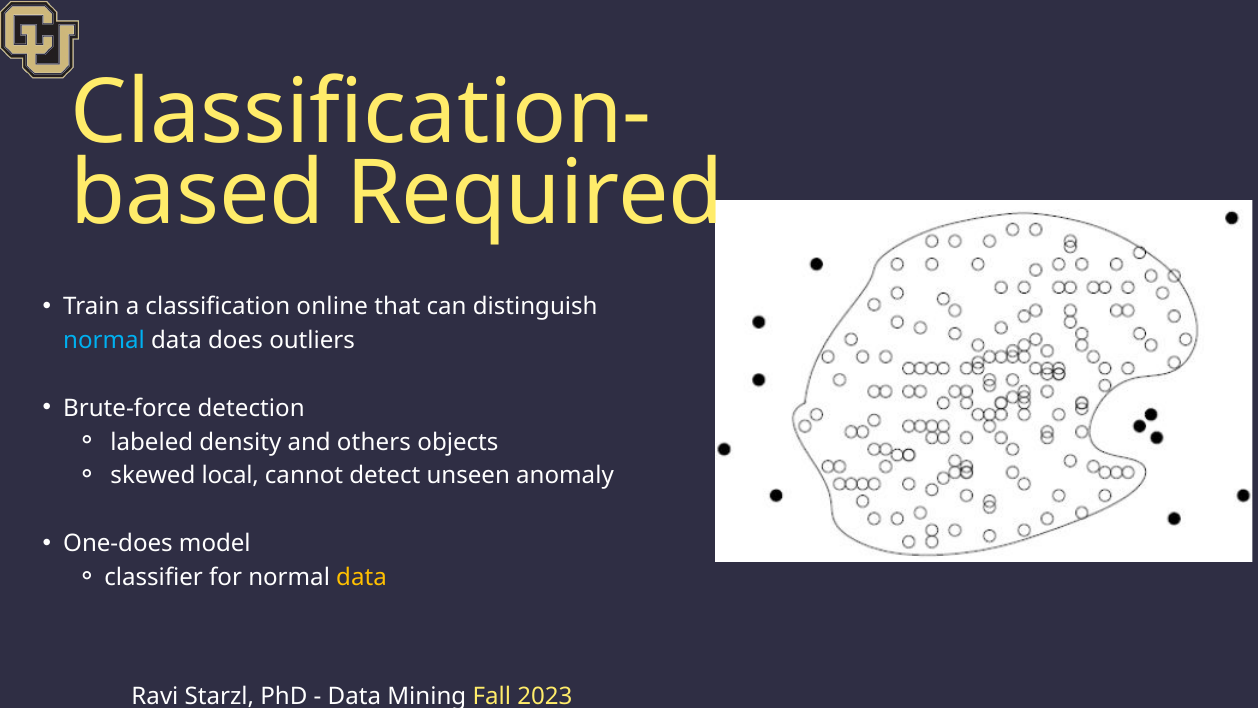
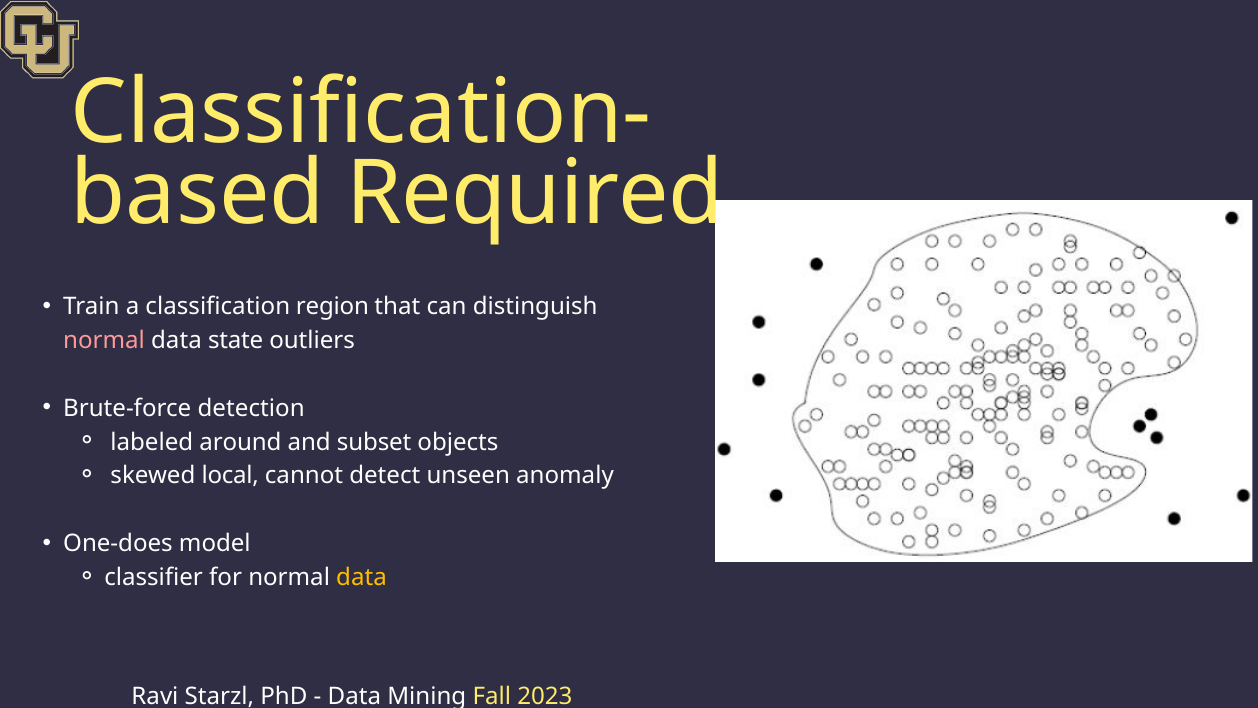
online: online -> region
normal at (104, 341) colour: light blue -> pink
does: does -> state
density: density -> around
others: others -> subset
